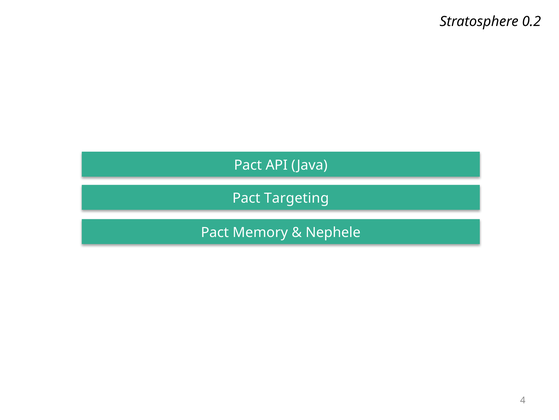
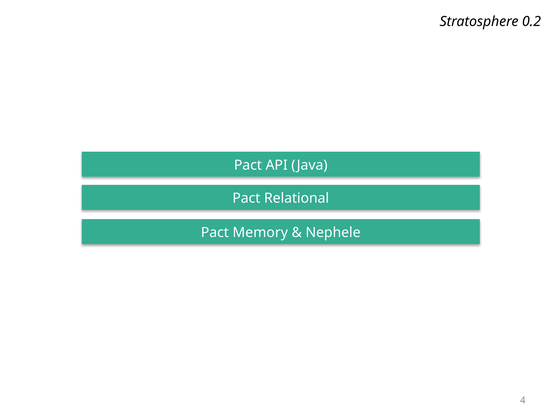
Targeting: Targeting -> Relational
